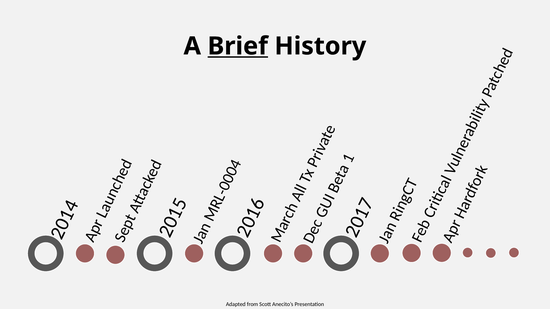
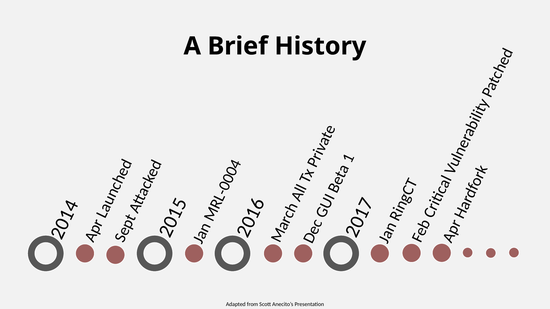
Brief underline: present -> none
